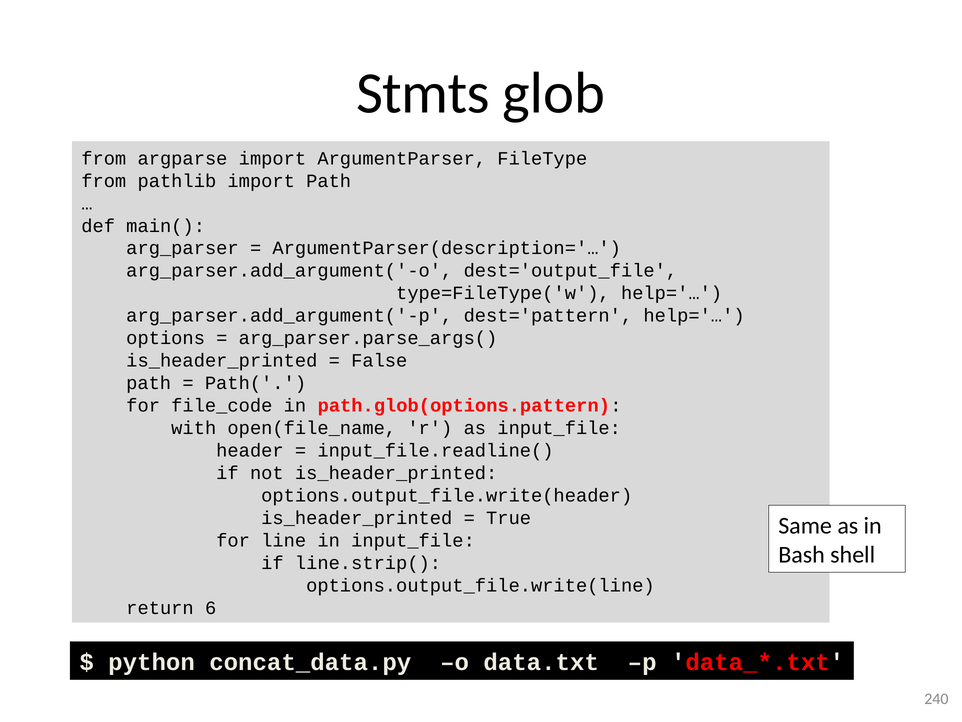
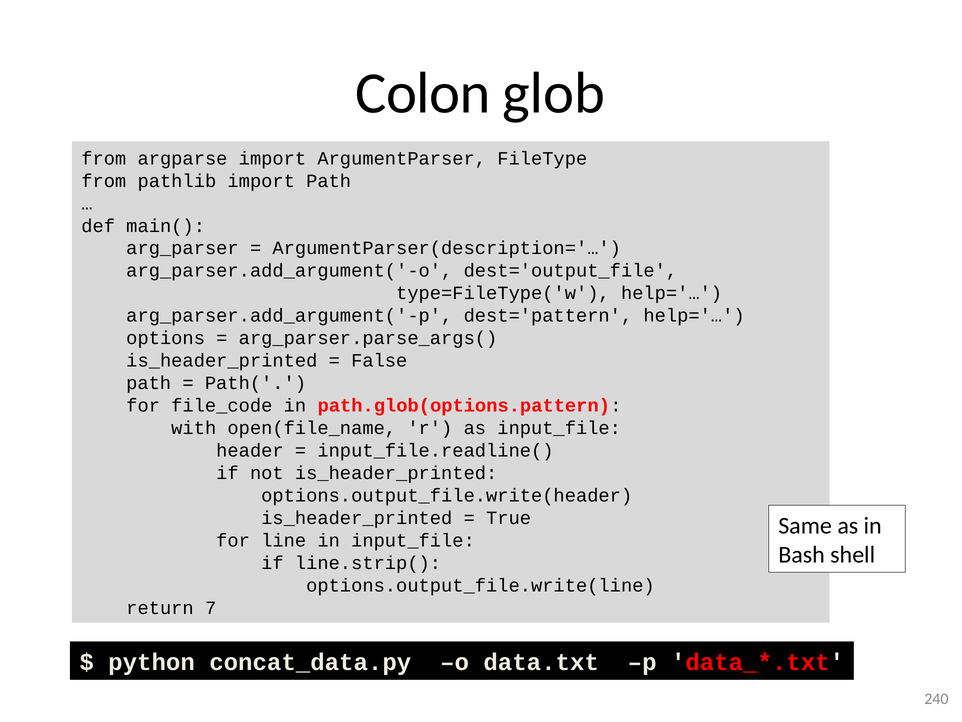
Stmts: Stmts -> Colon
6: 6 -> 7
